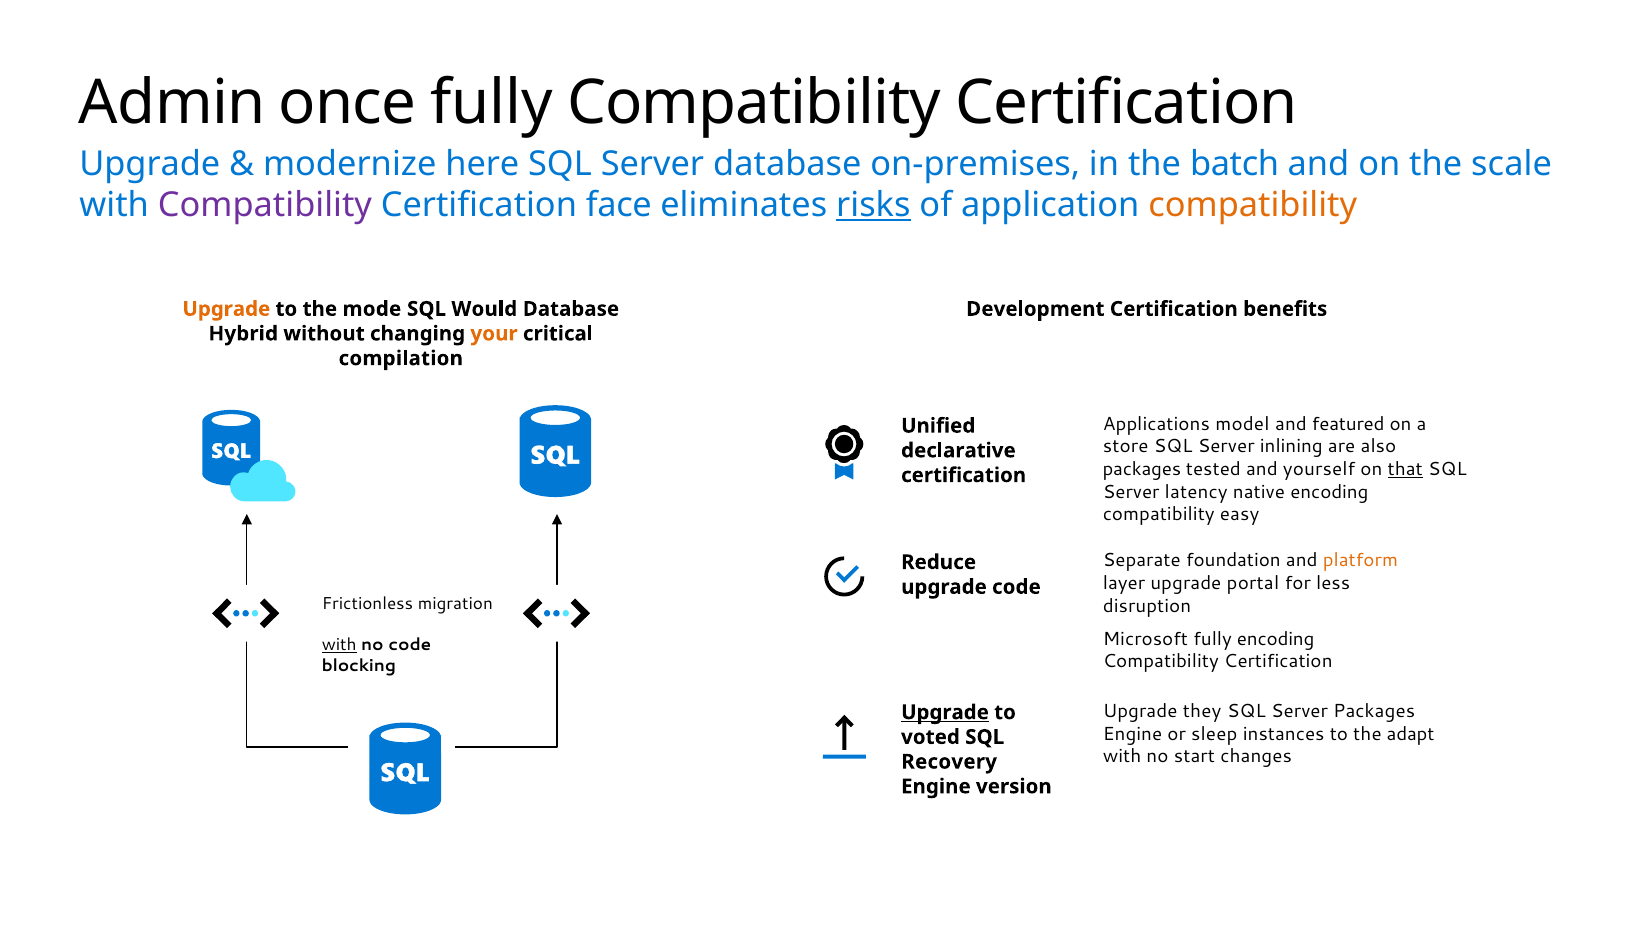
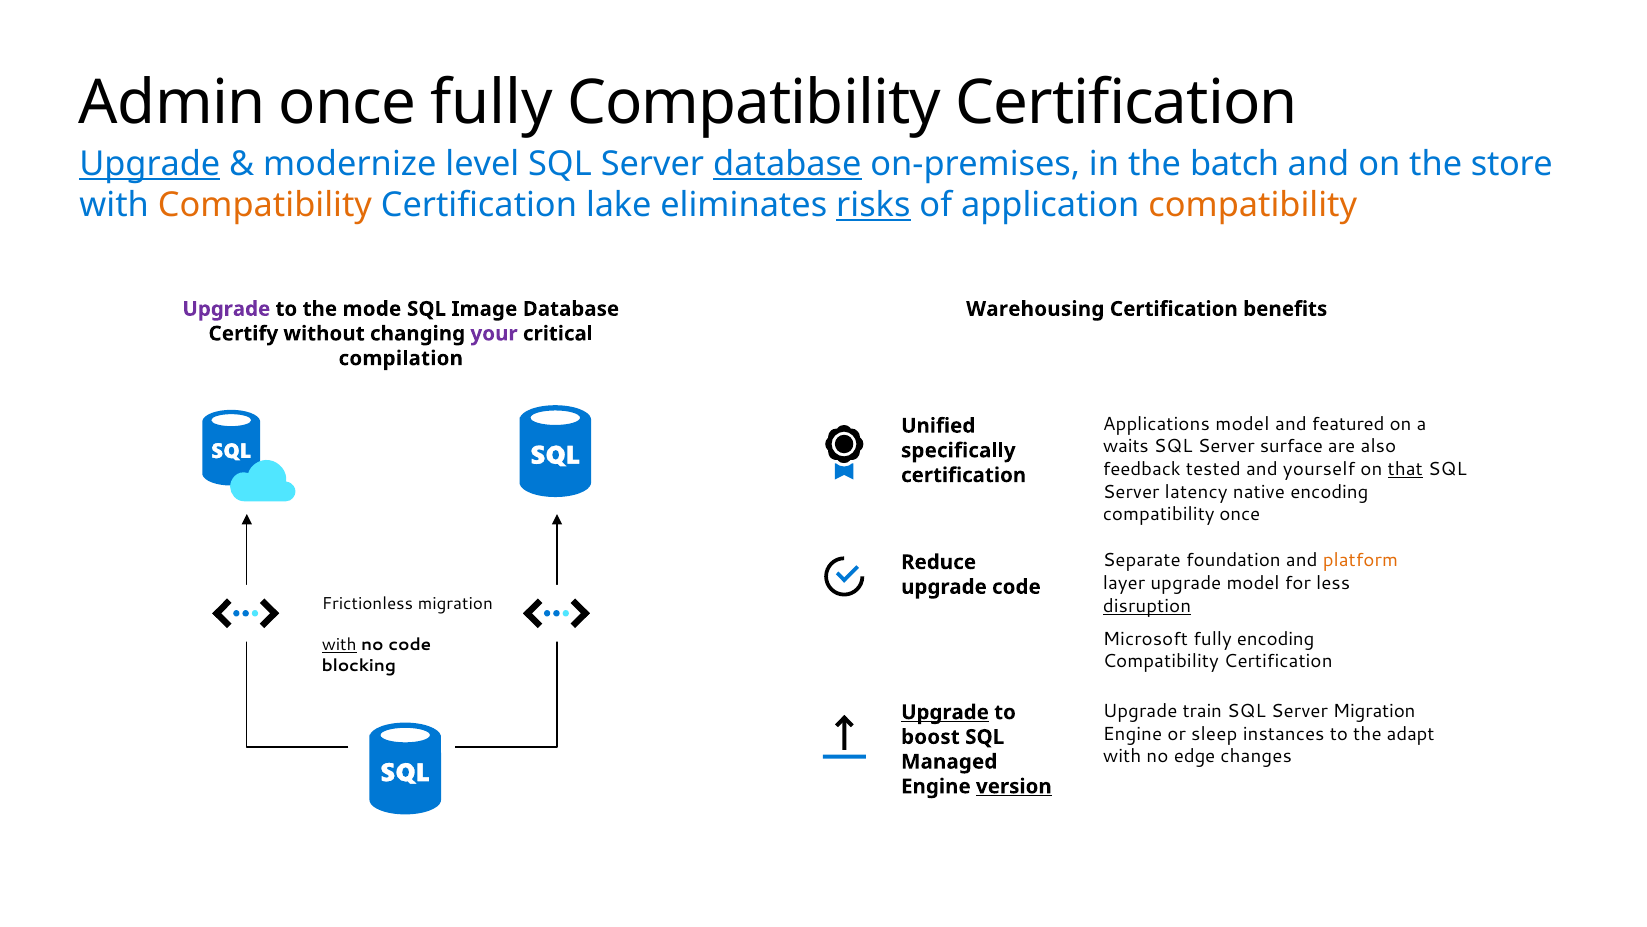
Upgrade at (150, 164) underline: none -> present
here: here -> level
database at (787, 164) underline: none -> present
scale: scale -> store
Compatibility at (265, 205) colour: purple -> orange
face: face -> lake
Upgrade at (226, 309) colour: orange -> purple
Would: Would -> Image
Development: Development -> Warehousing
Hybrid: Hybrid -> Certify
your colour: orange -> purple
store: store -> waits
inlining: inlining -> surface
declarative: declarative -> specifically
packages at (1142, 469): packages -> feedback
compatibility easy: easy -> once
upgrade portal: portal -> model
disruption underline: none -> present
they: they -> train
Server Packages: Packages -> Migration
voted: voted -> boost
start: start -> edge
Recovery: Recovery -> Managed
version underline: none -> present
